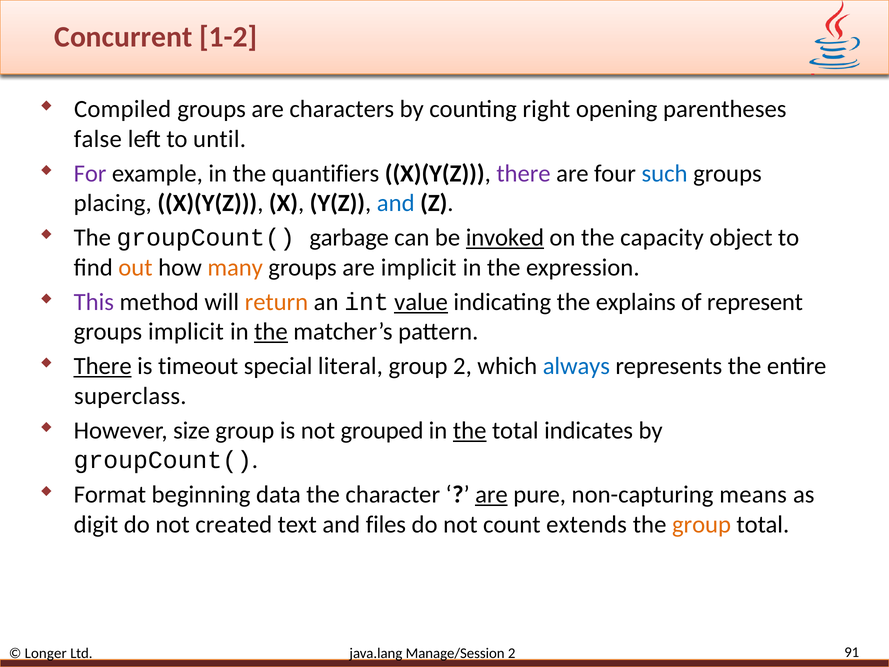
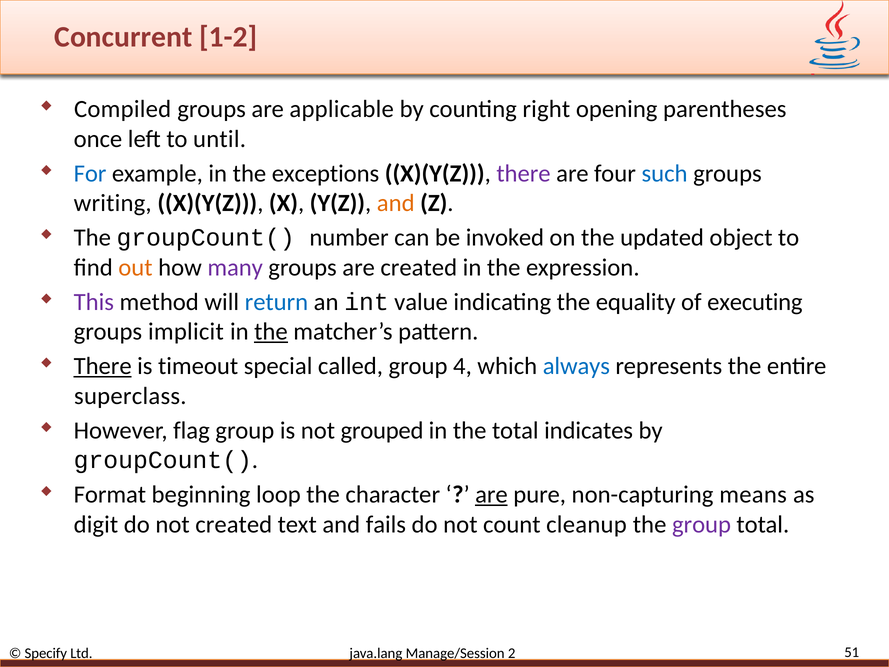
characters: characters -> applicable
false: false -> once
For colour: purple -> blue
quantifiers: quantifiers -> exceptions
placing: placing -> writing
and at (396, 203) colour: blue -> orange
garbage: garbage -> number
invoked underline: present -> none
capacity: capacity -> updated
many colour: orange -> purple
are implicit: implicit -> created
return colour: orange -> blue
value underline: present -> none
explains: explains -> equality
represent: represent -> executing
literal: literal -> called
group 2: 2 -> 4
size: size -> flag
the at (470, 430) underline: present -> none
data: data -> loop
files: files -> fails
extends: extends -> cleanup
group at (702, 524) colour: orange -> purple
Longer: Longer -> Specify
91: 91 -> 51
